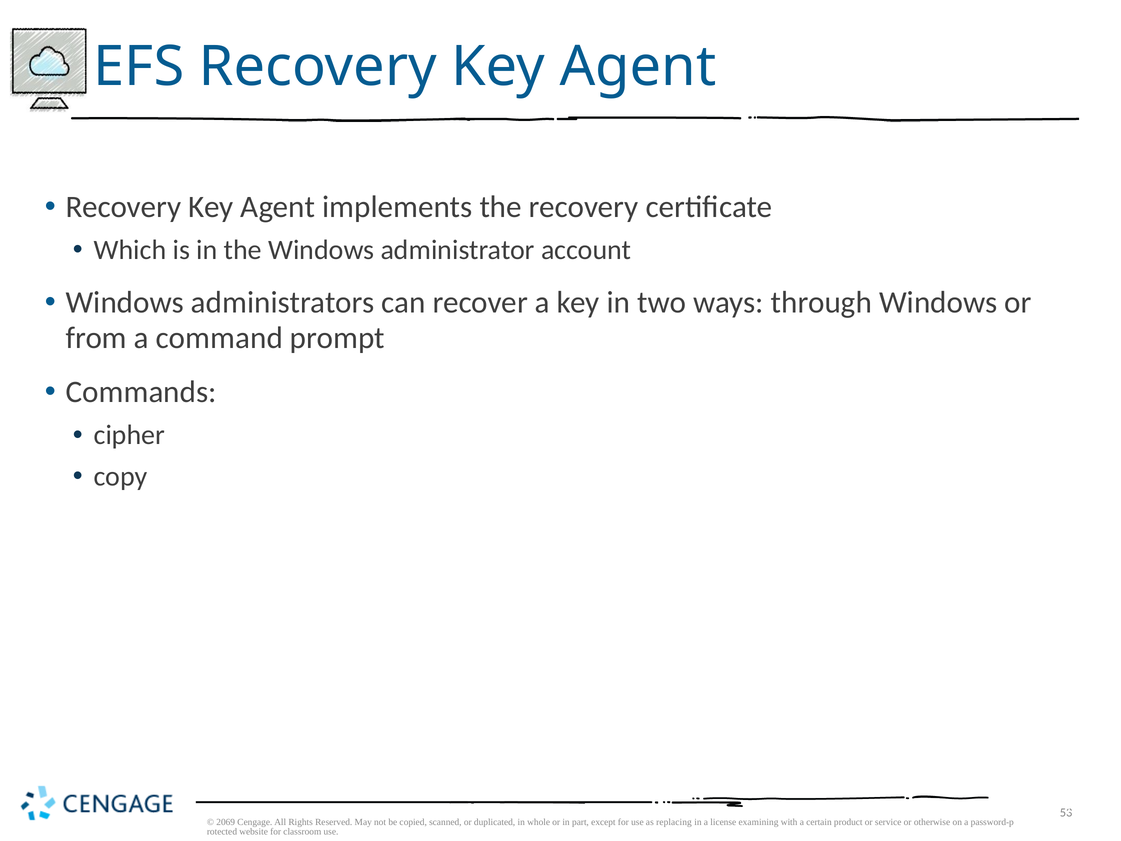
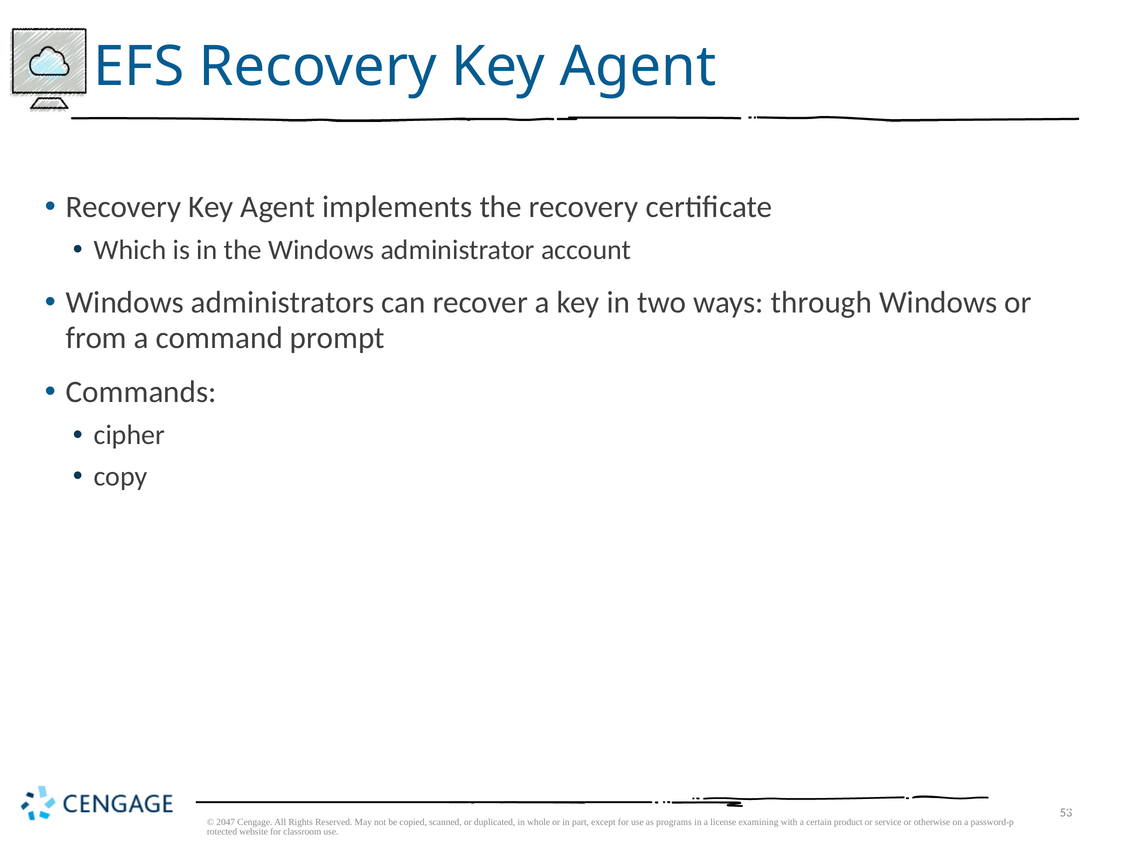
2069: 2069 -> 2047
replacing: replacing -> programs
